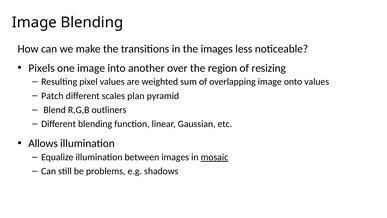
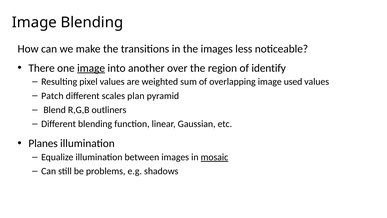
Pixels: Pixels -> There
image at (91, 68) underline: none -> present
resizing: resizing -> identify
onto: onto -> used
Allows: Allows -> Planes
